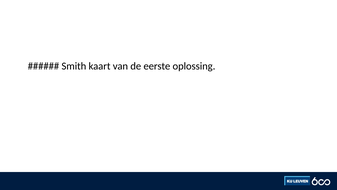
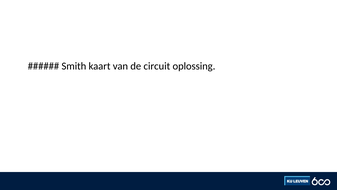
eerste: eerste -> circuit
